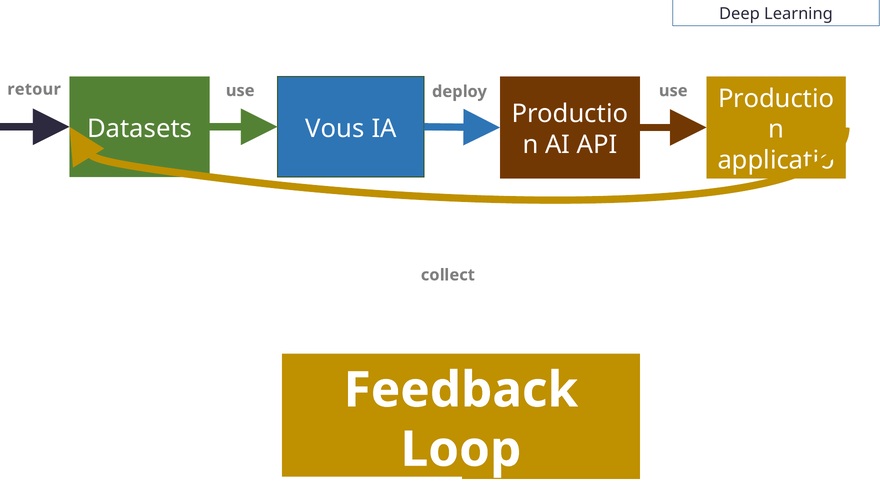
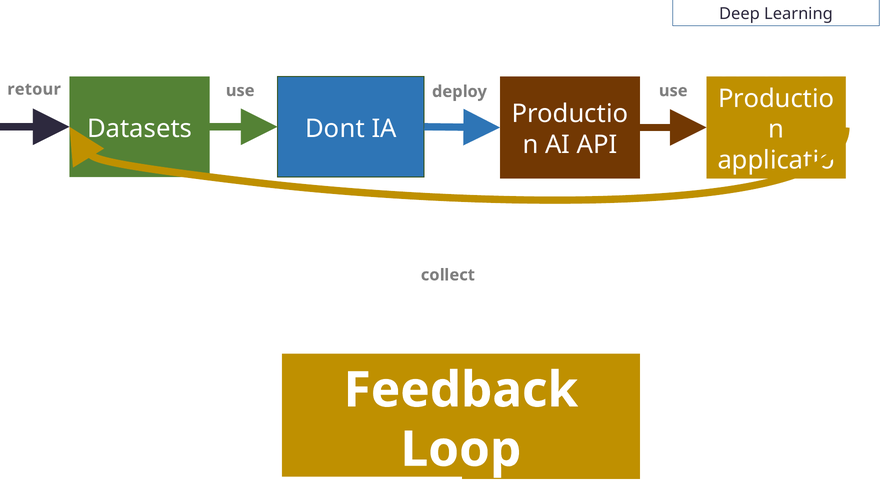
Vous: Vous -> Dont
